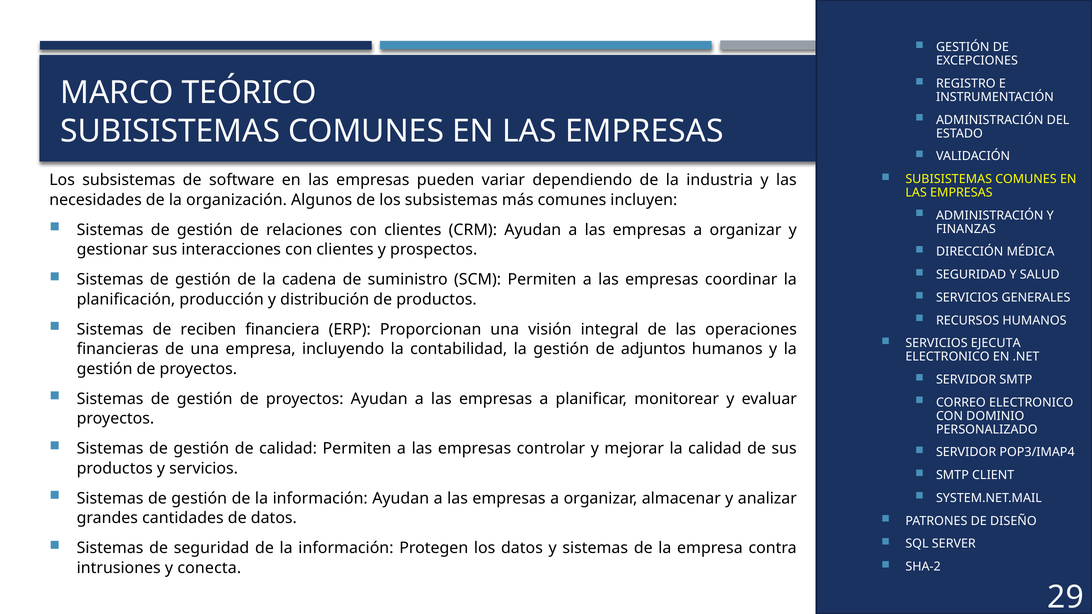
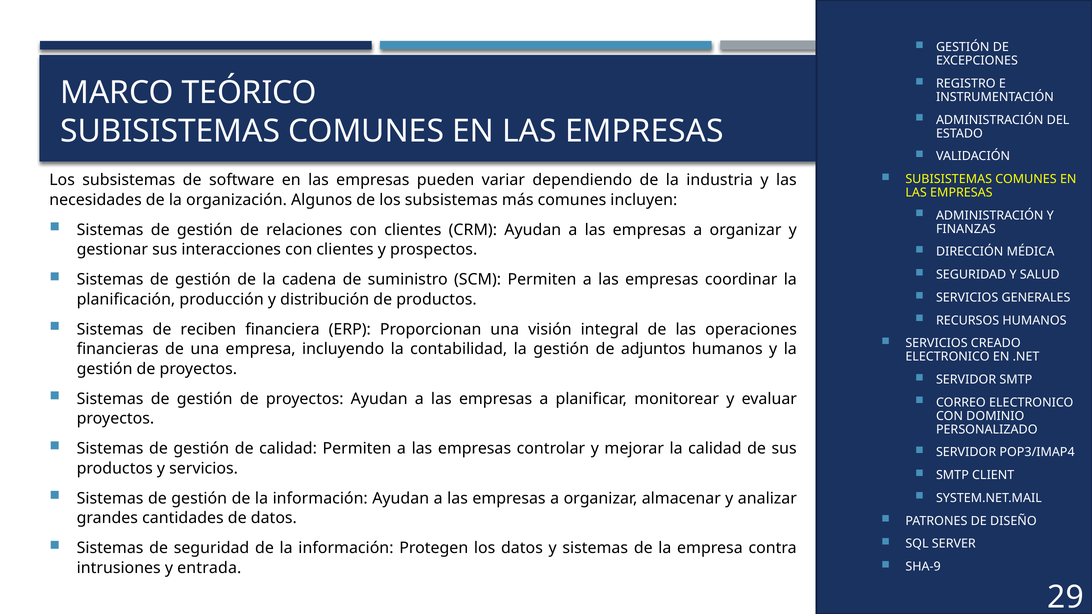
EJECUTA: EJECUTA -> CREADO
SHA-2: SHA-2 -> SHA-9
conecta: conecta -> entrada
